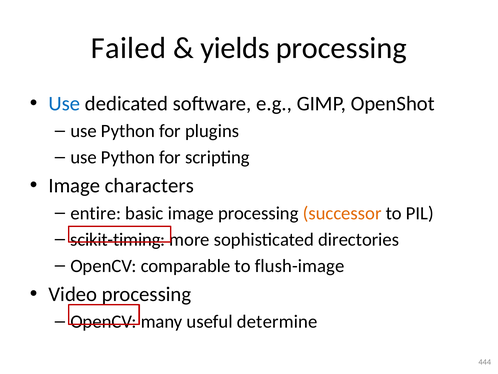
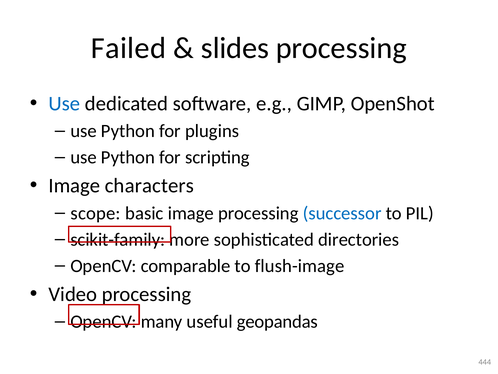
yields: yields -> slides
entire: entire -> scope
successor colour: orange -> blue
scikit-timing: scikit-timing -> scikit-family
determine: determine -> geopandas
